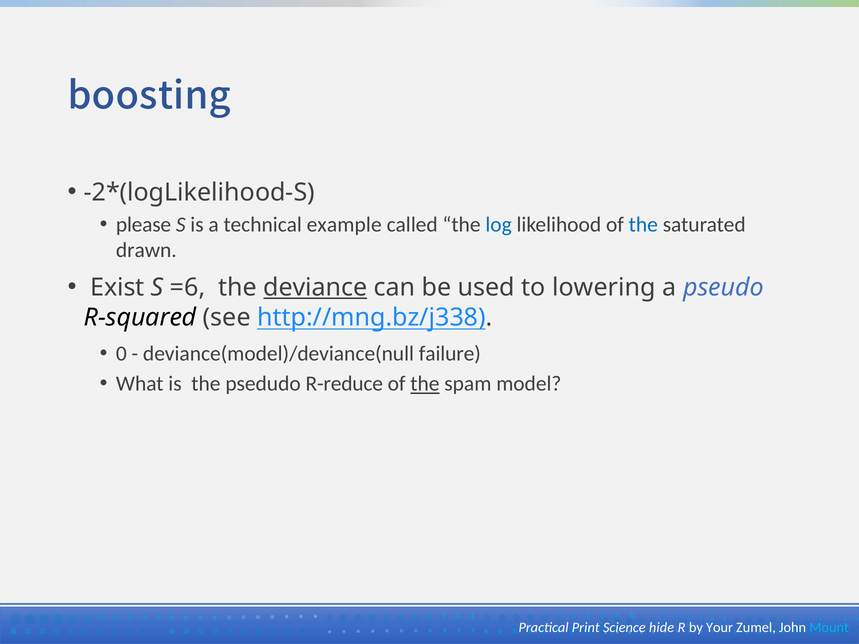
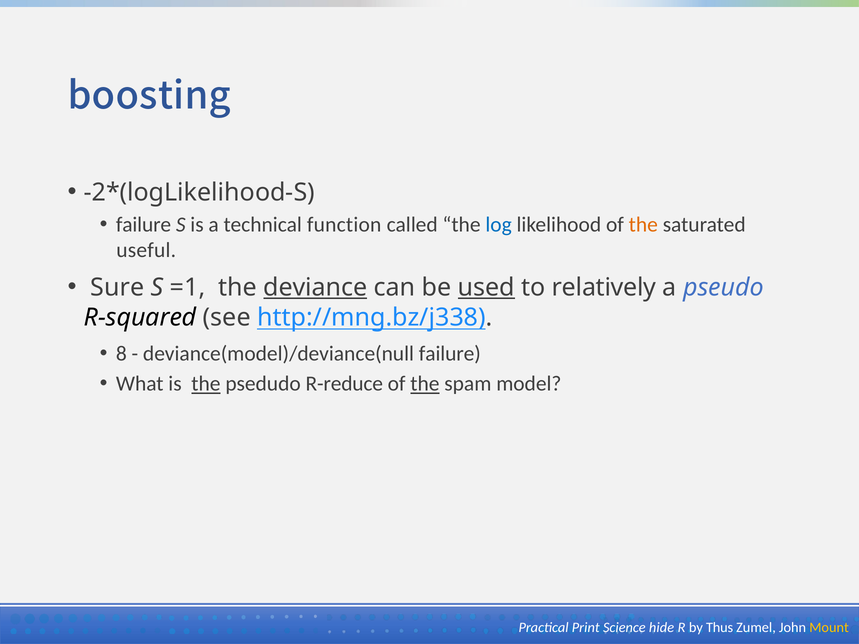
please at (144, 225): please -> failure
example: example -> function
the at (643, 225) colour: blue -> orange
drawn: drawn -> useful
Exist: Exist -> Sure
=6: =6 -> =1
used underline: none -> present
lowering: lowering -> relatively
0: 0 -> 8
the at (206, 384) underline: none -> present
Your: Your -> Thus
Mount colour: light blue -> yellow
